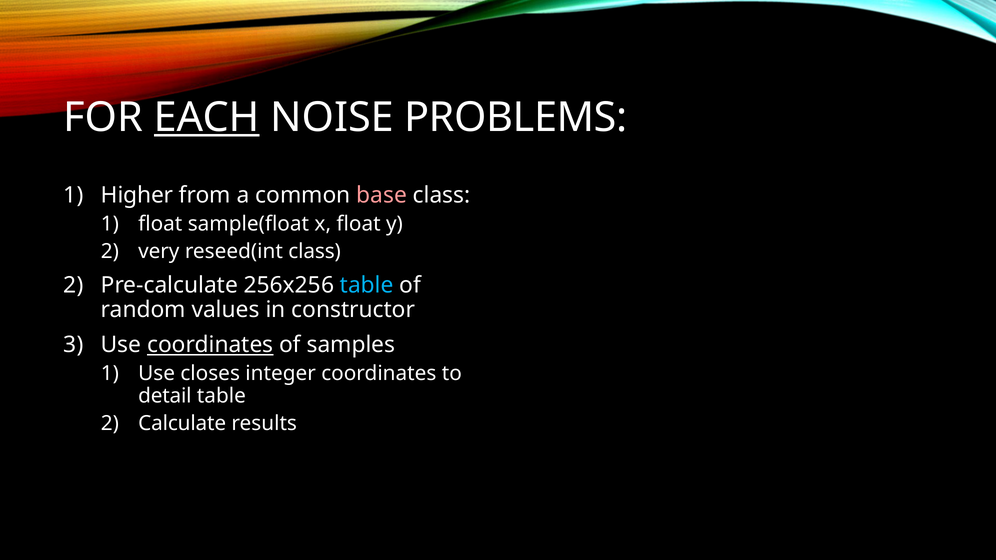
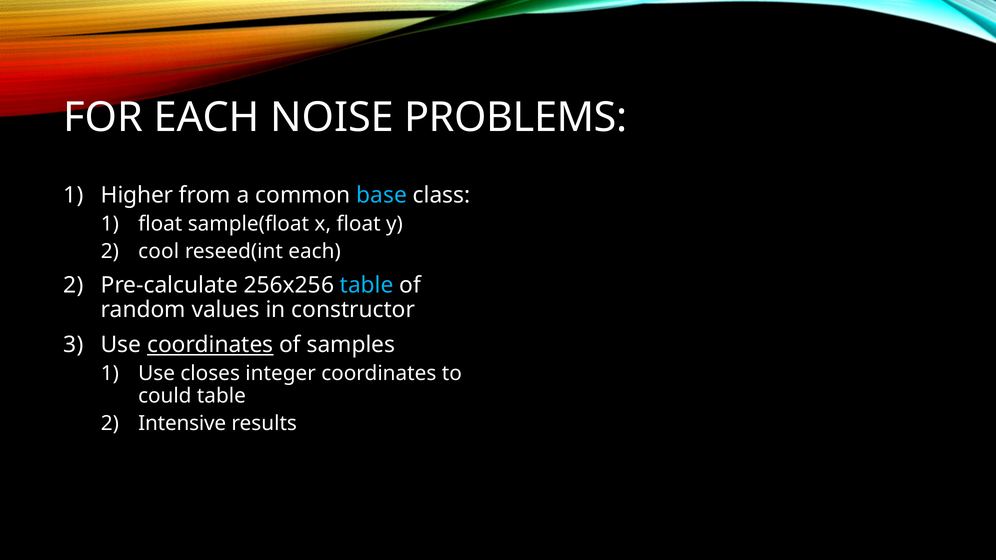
EACH at (207, 117) underline: present -> none
base colour: pink -> light blue
very: very -> cool
reseed(int class: class -> each
detail: detail -> could
Calculate: Calculate -> Intensive
